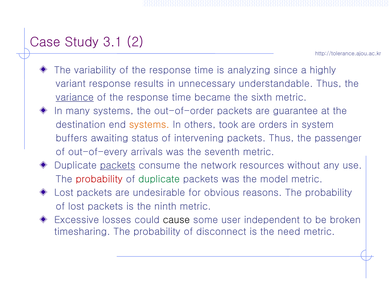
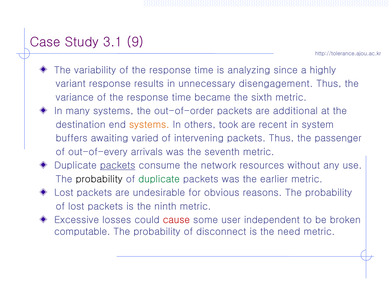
2: 2 -> 9
understandable: understandable -> disengagement
variance underline: present -> none
guarantee: guarantee -> additional
orders: orders -> recent
status: status -> varied
probability at (99, 179) colour: red -> black
model: model -> earlier
cause colour: black -> red
timesharing: timesharing -> computable
